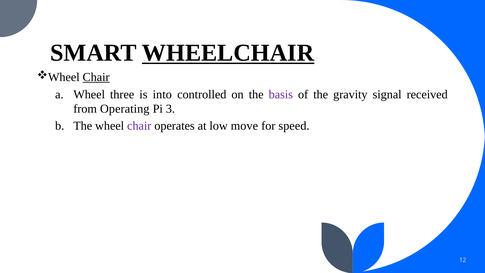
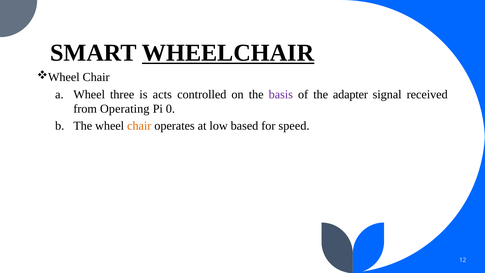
Chair at (96, 77) underline: present -> none
into: into -> acts
gravity: gravity -> adapter
3: 3 -> 0
chair at (139, 126) colour: purple -> orange
move: move -> based
